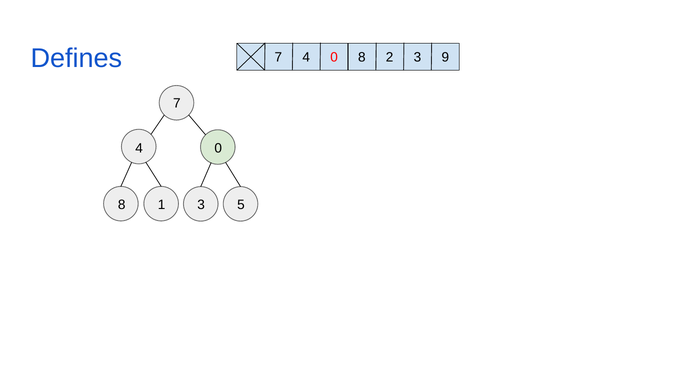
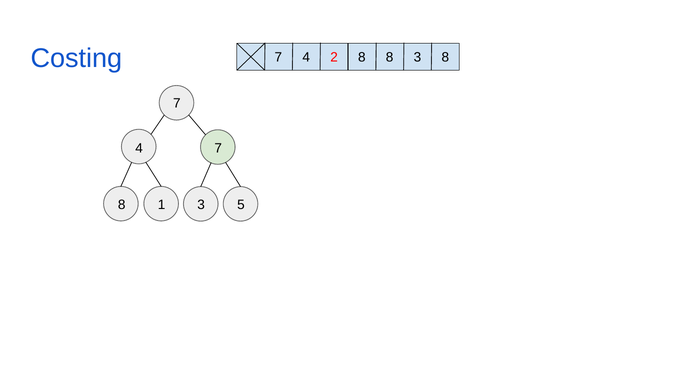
Defines: Defines -> Costing
0 at (334, 58): 0 -> 2
8 2: 2 -> 8
3 9: 9 -> 8
0 at (218, 149): 0 -> 7
